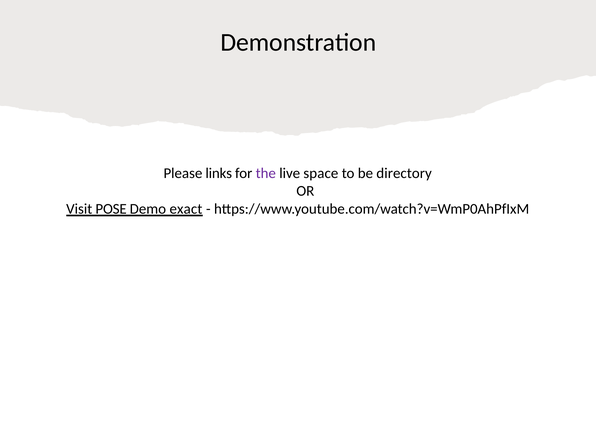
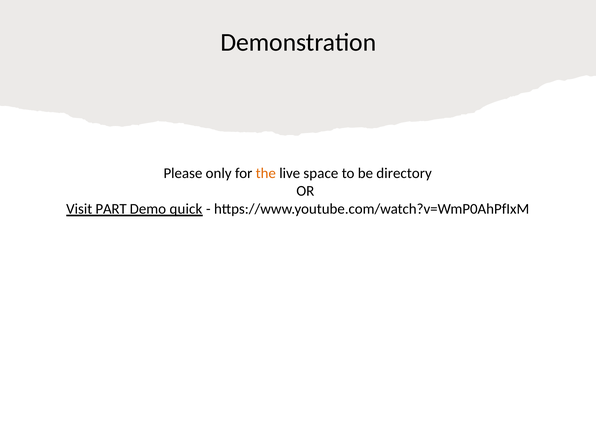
links: links -> only
the colour: purple -> orange
POSE: POSE -> PART
exact: exact -> quick
